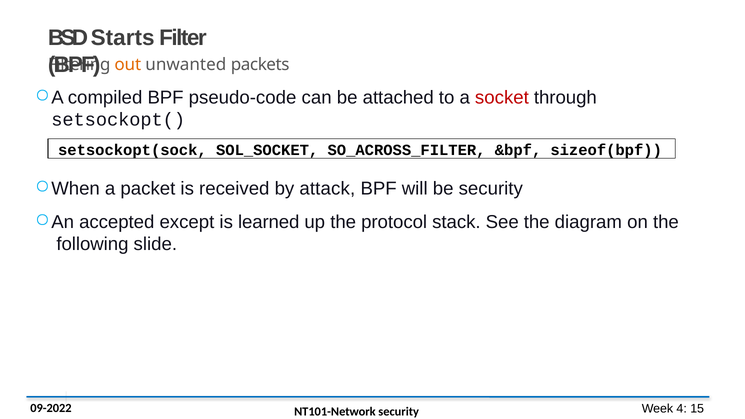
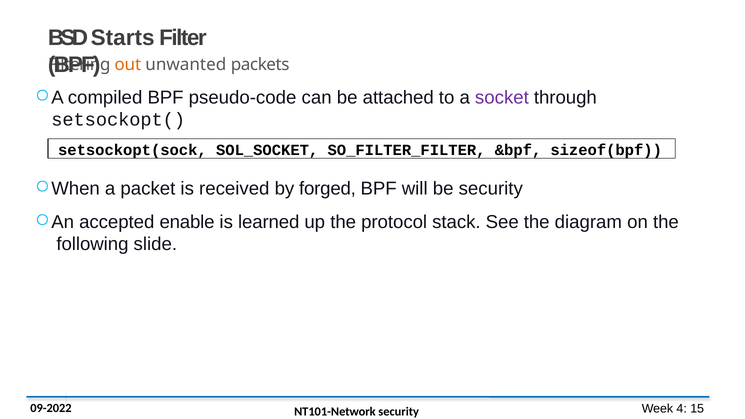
socket colour: red -> purple
SO_ACROSS_FILTER: SO_ACROSS_FILTER -> SO_FILTER_FILTER
attack: attack -> forged
except: except -> enable
